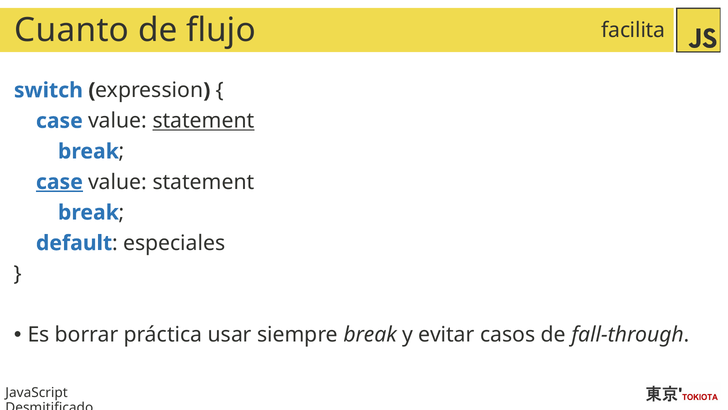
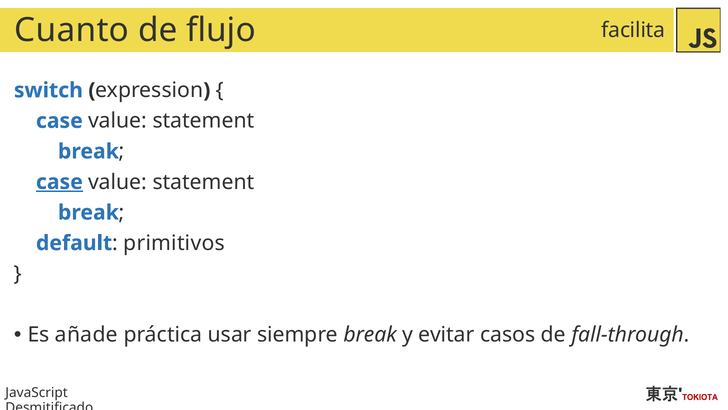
statement at (204, 121) underline: present -> none
especiales: especiales -> primitivos
borrar: borrar -> añade
